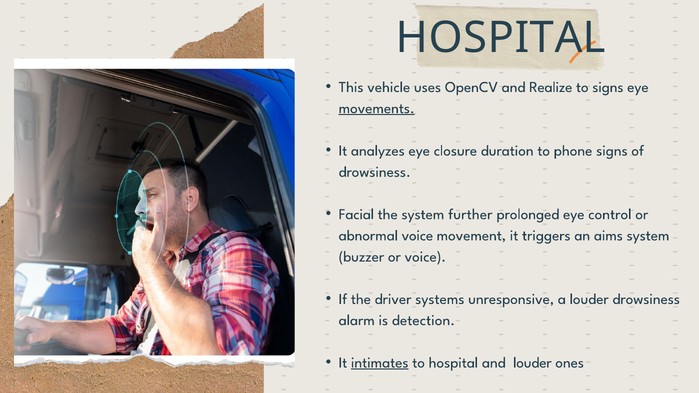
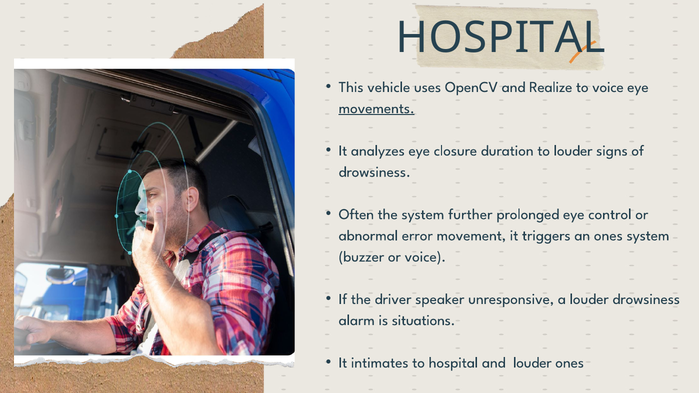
to signs: signs -> voice
to phone: phone -> louder
Facial: Facial -> Often
abnormal voice: voice -> error
an aims: aims -> ones
systems: systems -> speaker
detection: detection -> situations
intimates underline: present -> none
